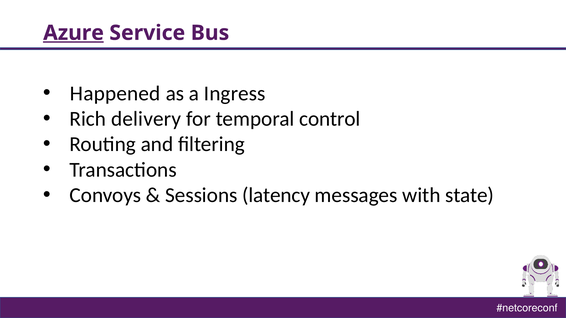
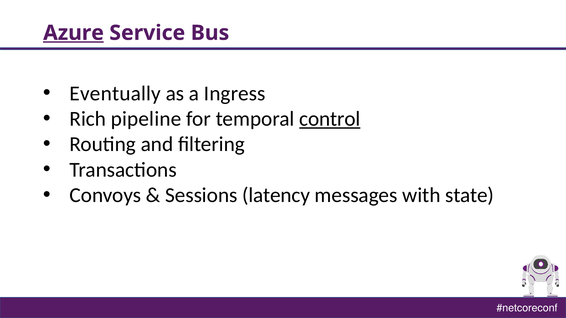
Happened: Happened -> Eventually
delivery: delivery -> pipeline
control underline: none -> present
